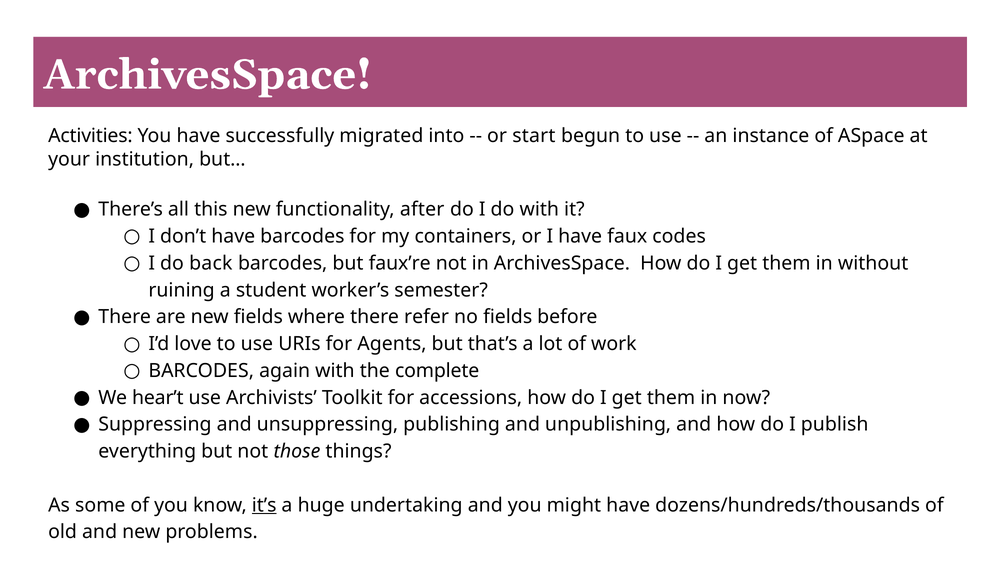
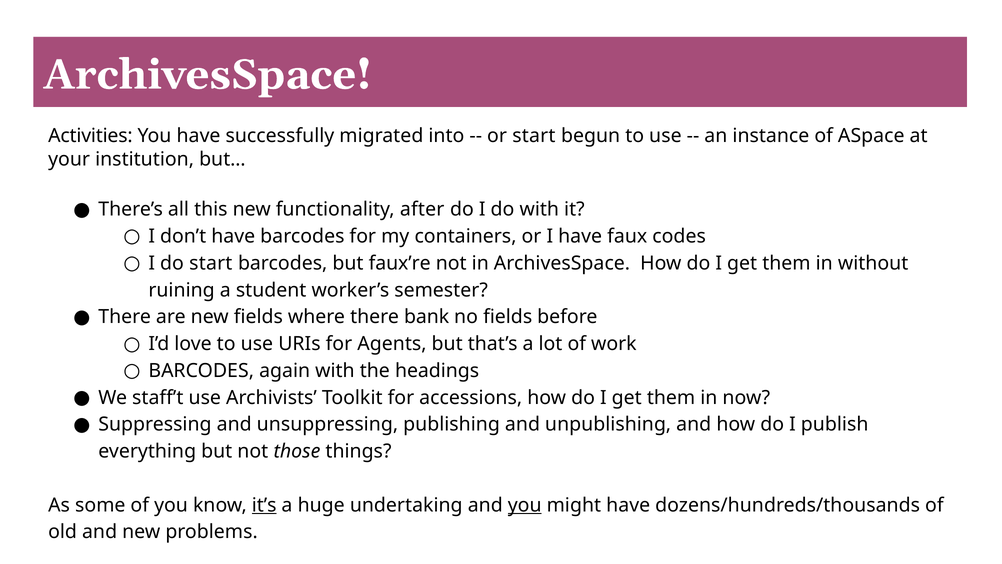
do back: back -> start
refer: refer -> bank
complete: complete -> headings
hear’t: hear’t -> staff’t
you at (525, 505) underline: none -> present
